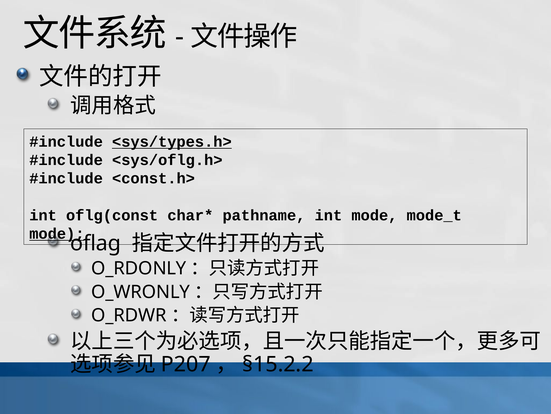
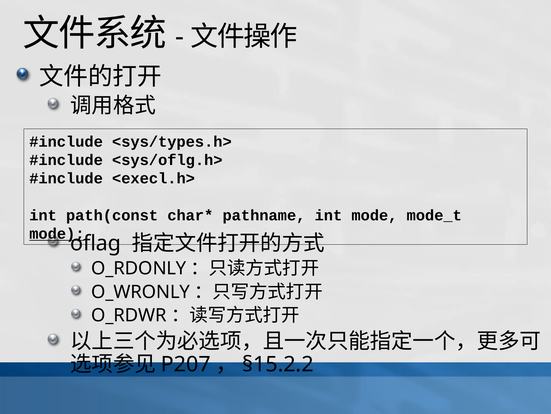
<sys/types.h> underline: present -> none
<const.h>: <const.h> -> <execl.h>
oflg(const: oflg(const -> path(const
